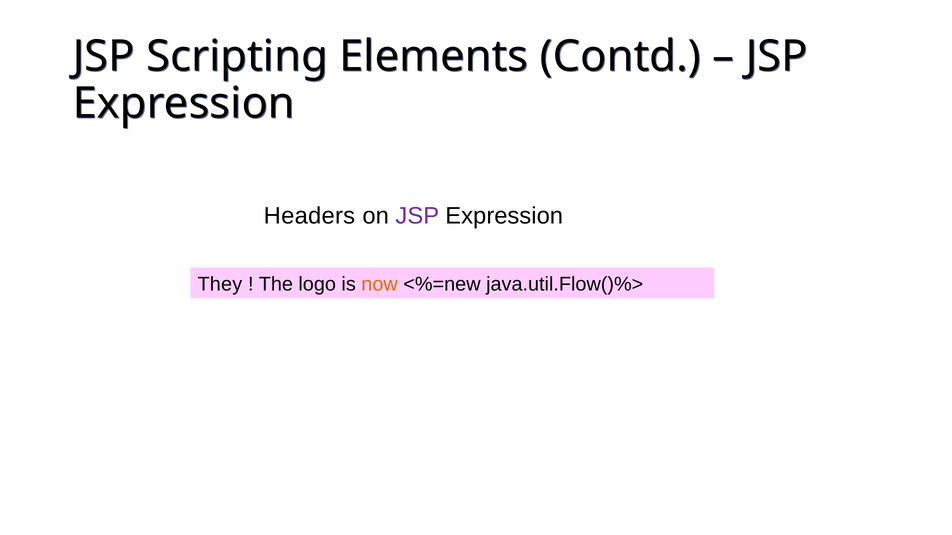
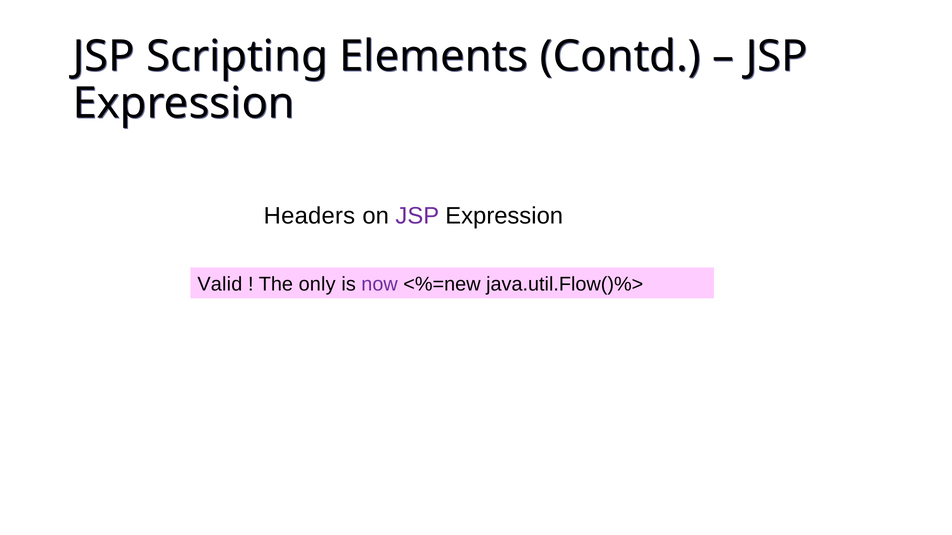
They: They -> Valid
logo: logo -> only
now colour: orange -> purple
